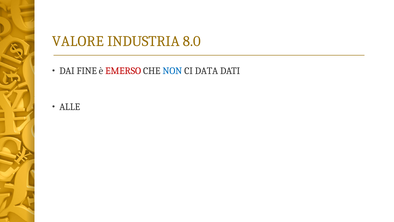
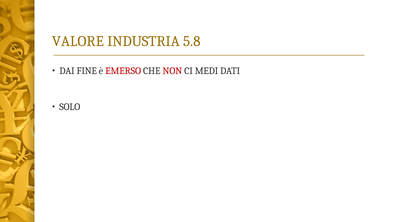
8.0: 8.0 -> 5.8
NON colour: blue -> red
DATA: DATA -> MEDI
ALLE: ALLE -> SOLO
